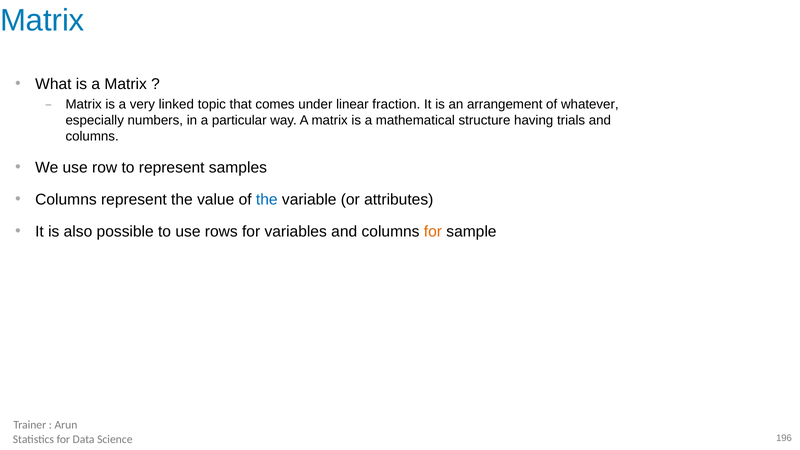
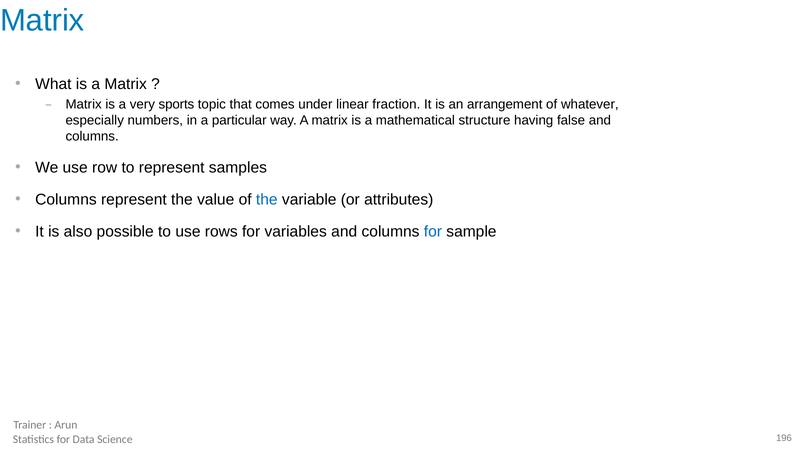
linked: linked -> sports
trials: trials -> false
for at (433, 231) colour: orange -> blue
